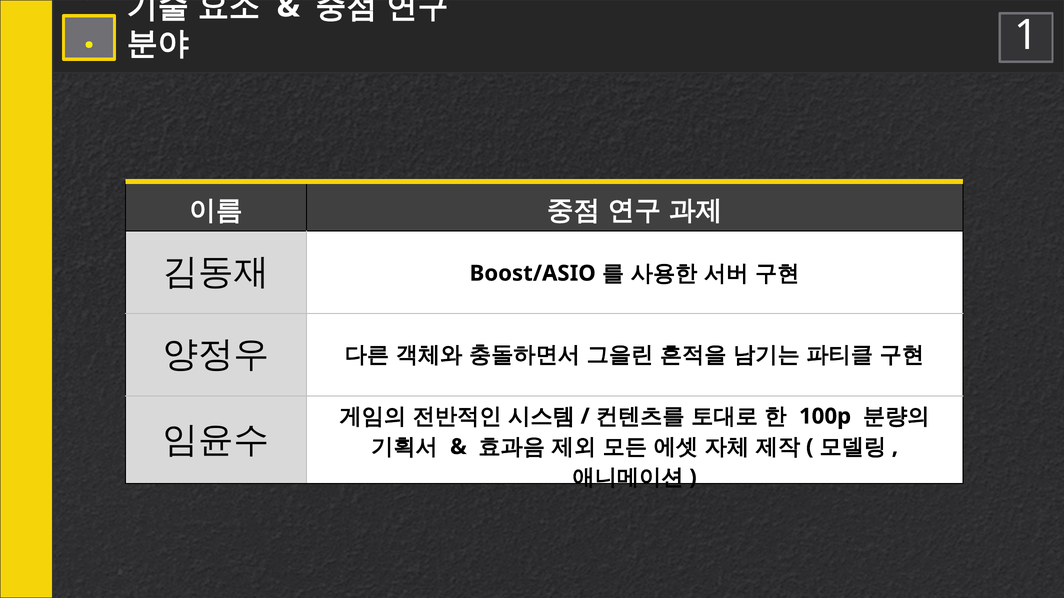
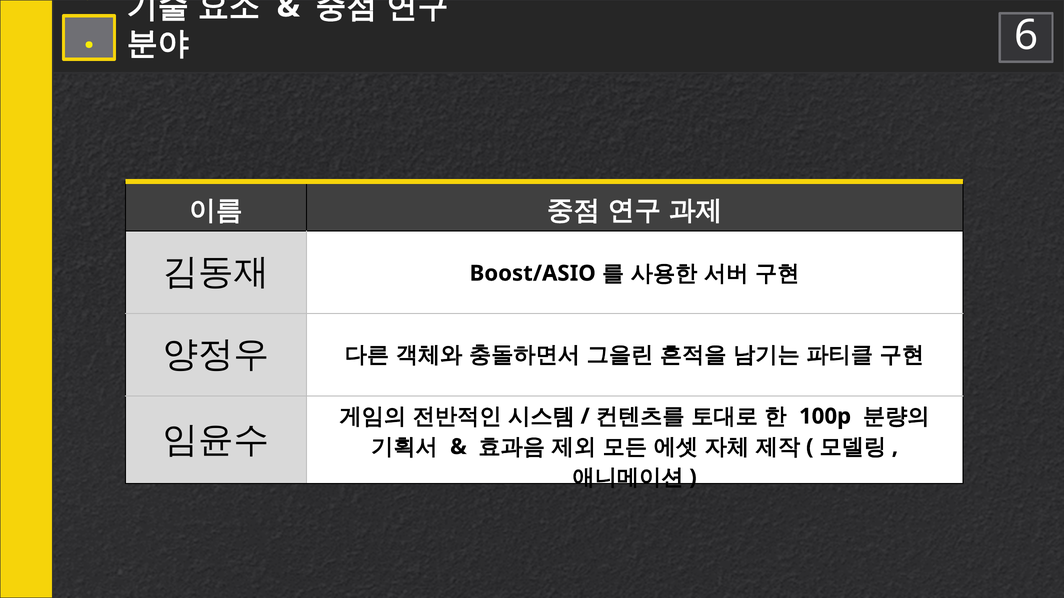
1: 1 -> 6
